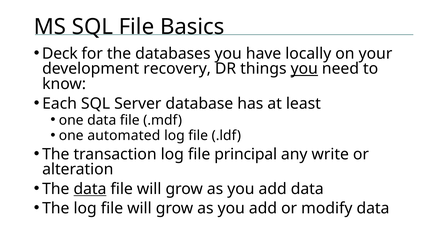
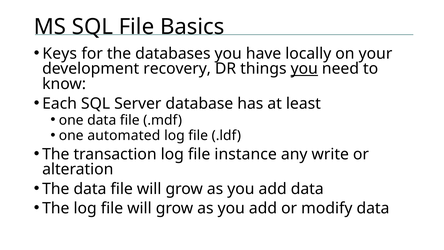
Deck: Deck -> Keys
principal: principal -> instance
data at (90, 189) underline: present -> none
